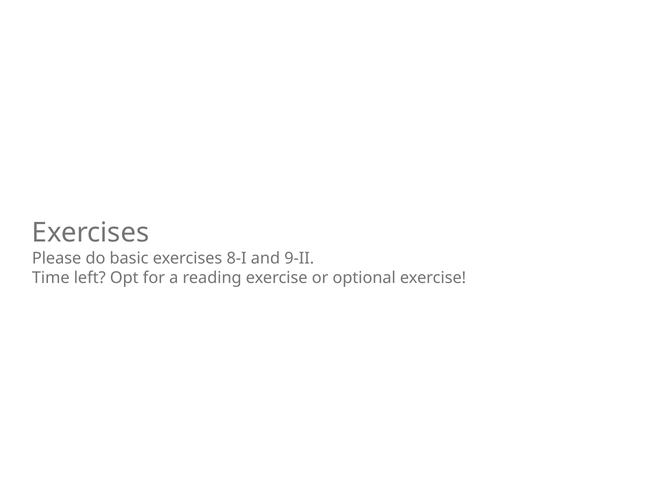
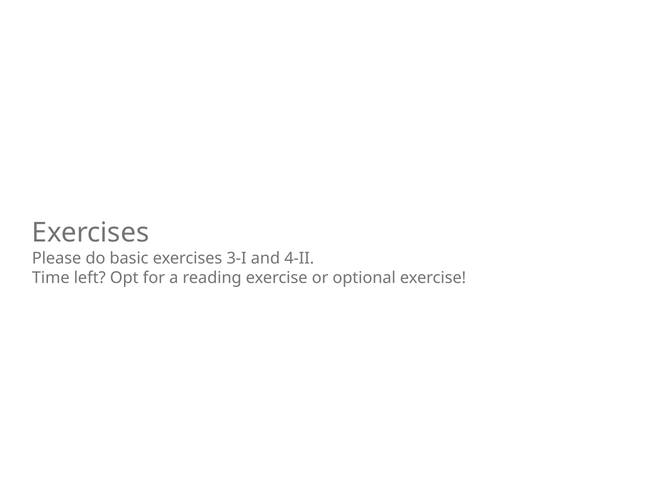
8-I: 8-I -> 3-I
9-II: 9-II -> 4-II
